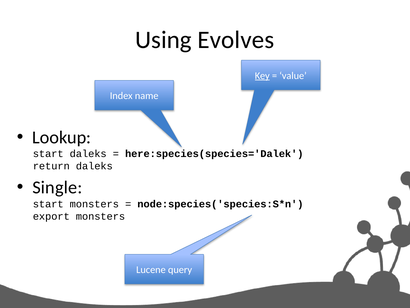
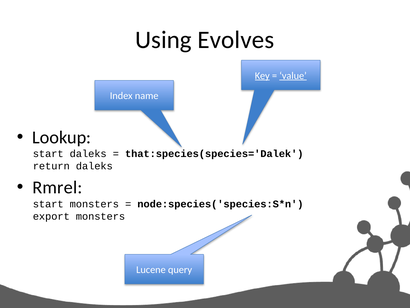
value underline: none -> present
here:species(species='Dalek: here:species(species='Dalek -> that:species(species='Dalek
Single: Single -> Rmrel
